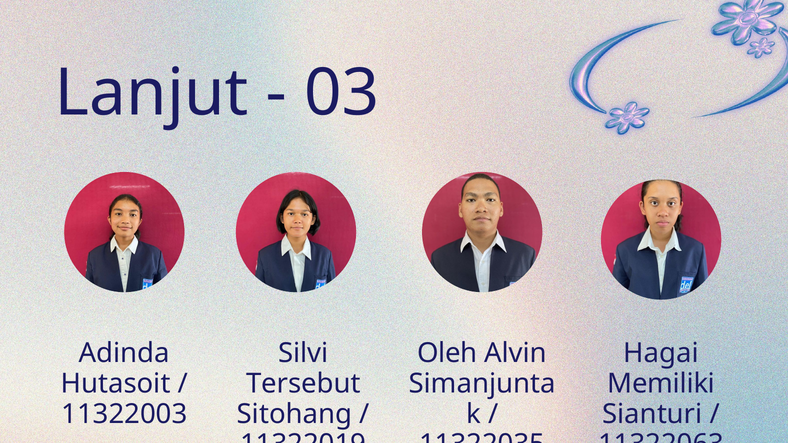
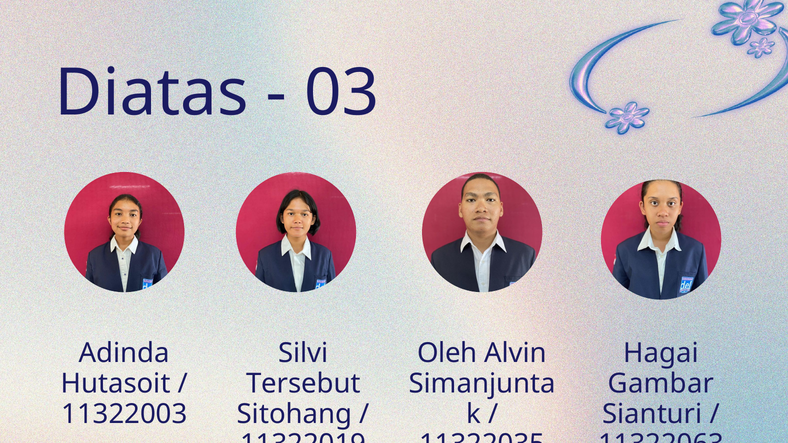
Lanjut: Lanjut -> Diatas
Memiliki: Memiliki -> Gambar
